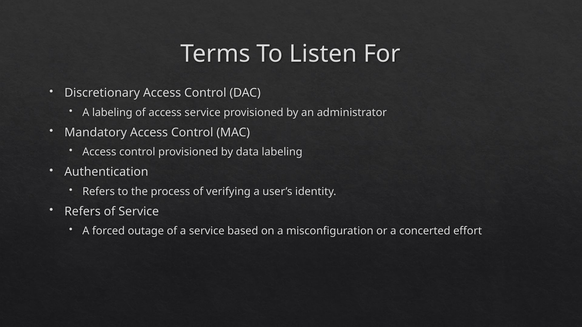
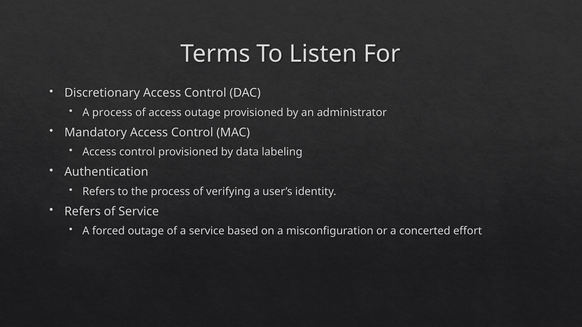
A labeling: labeling -> process
access service: service -> outage
